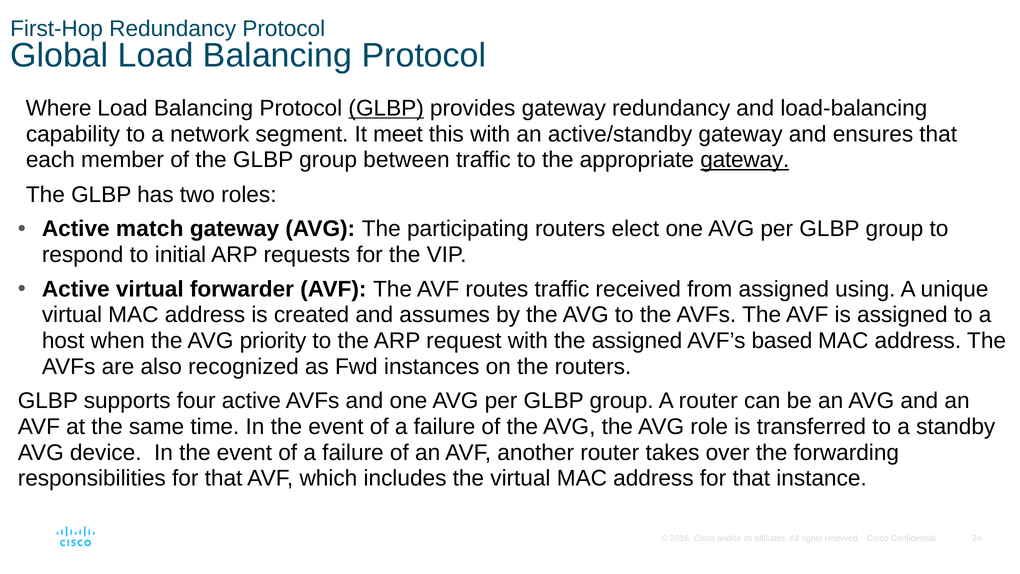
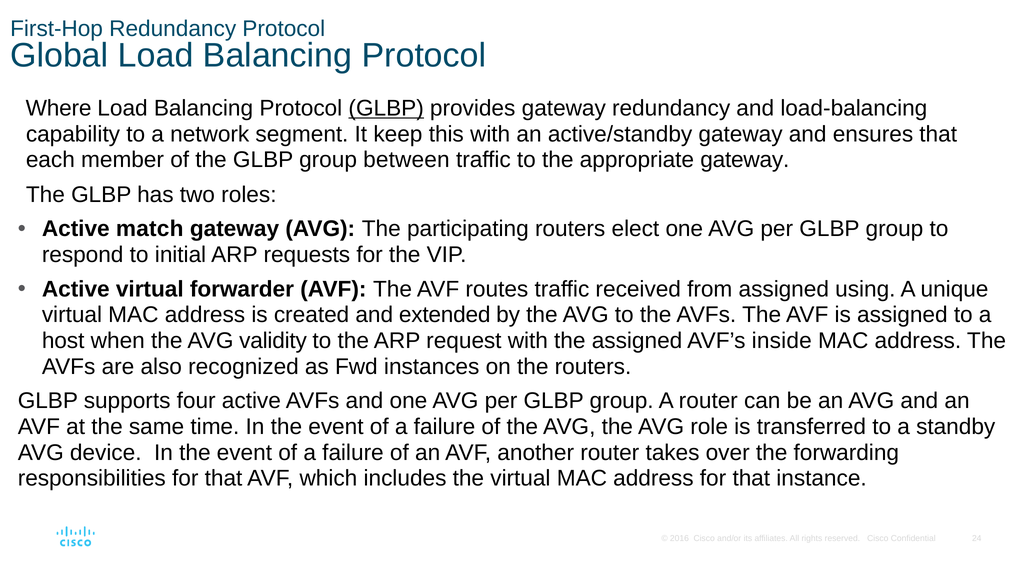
meet: meet -> keep
gateway at (745, 160) underline: present -> none
assumes: assumes -> extended
priority: priority -> validity
based: based -> inside
